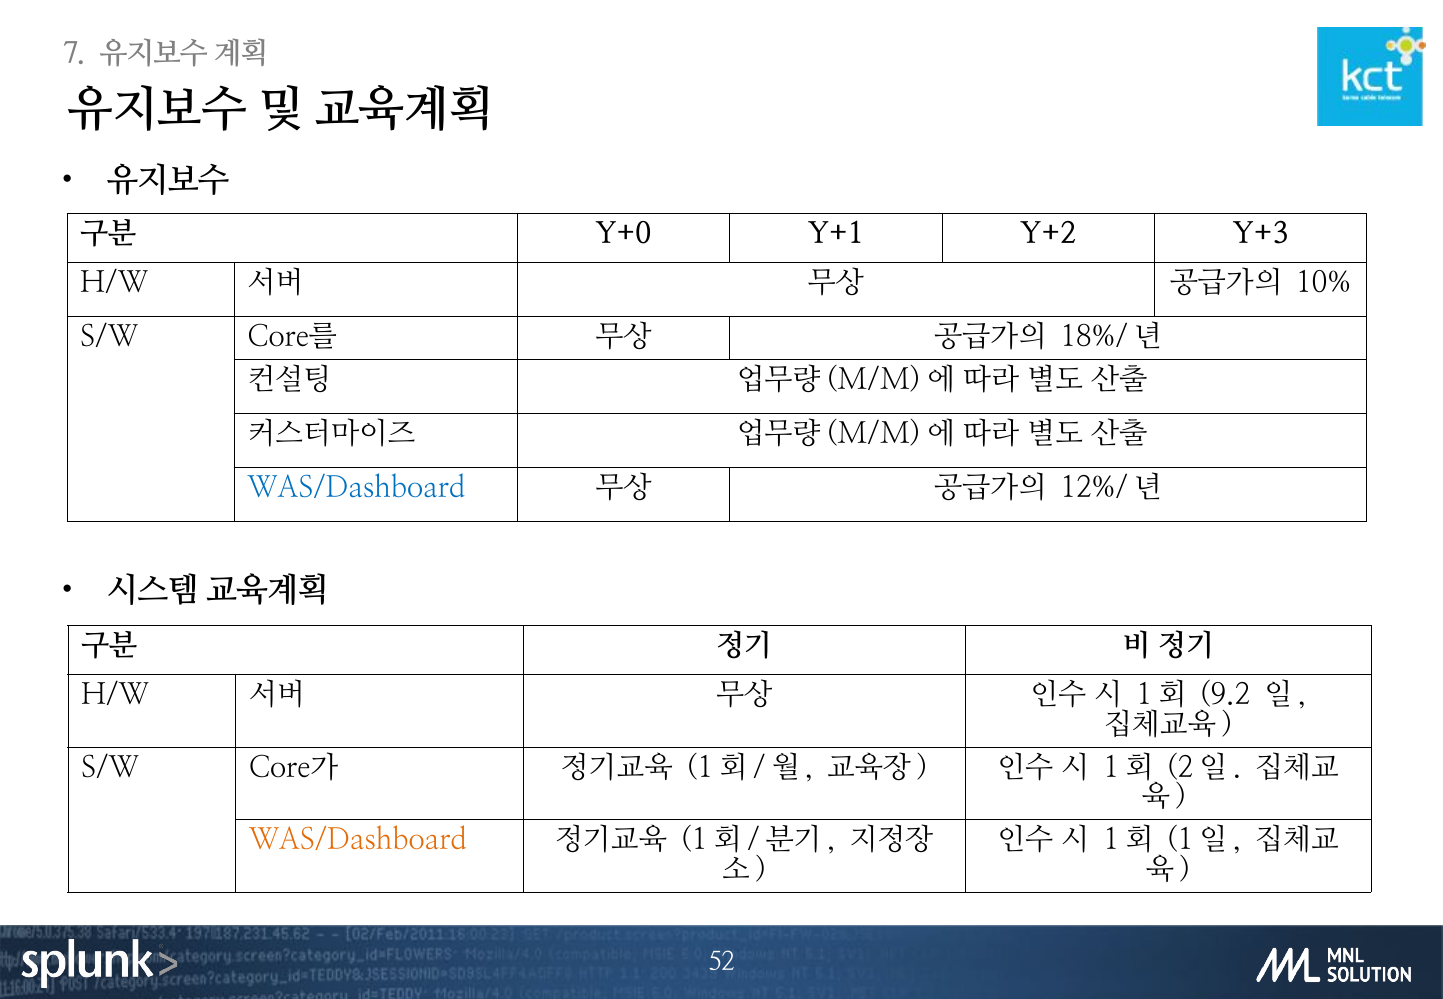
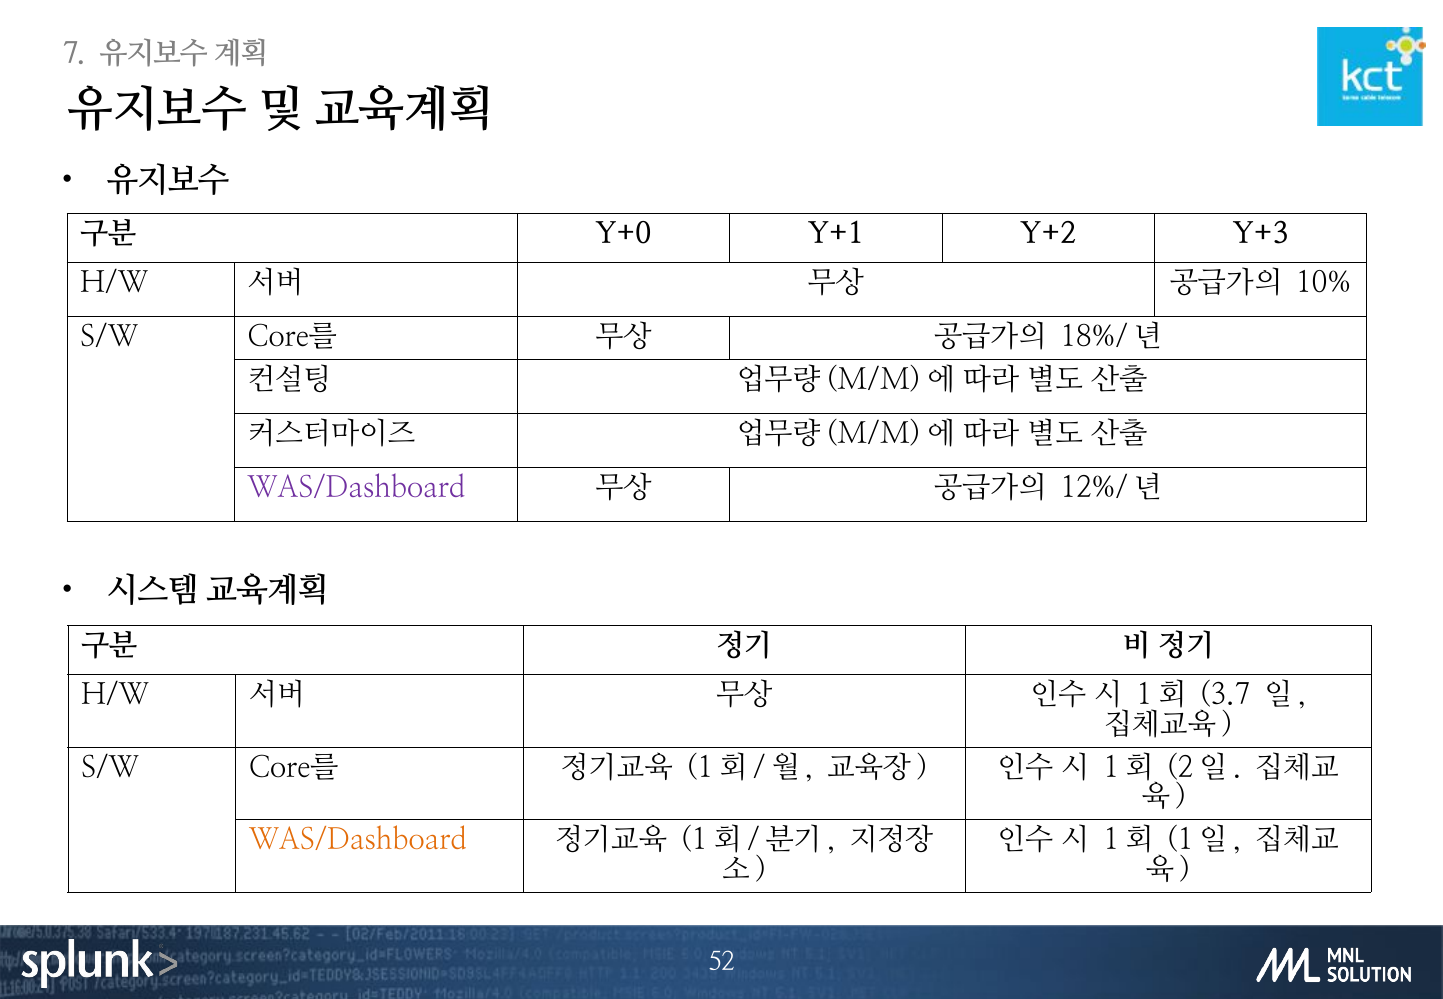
WAS/Dashboard at (356, 488) colour: blue -> purple
9.2: 9.2 -> 3.7
Core가 at (293, 768): Core가 -> Core를
